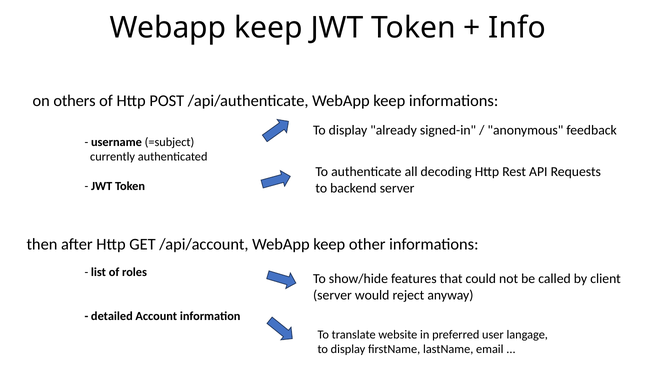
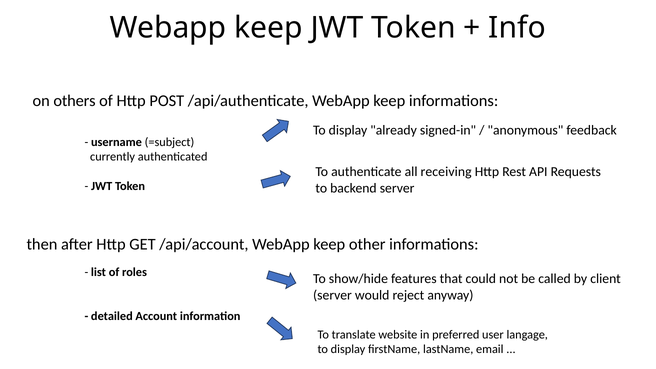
decoding: decoding -> receiving
